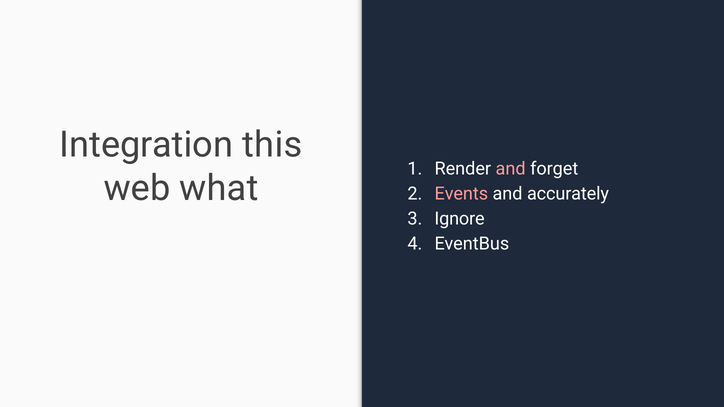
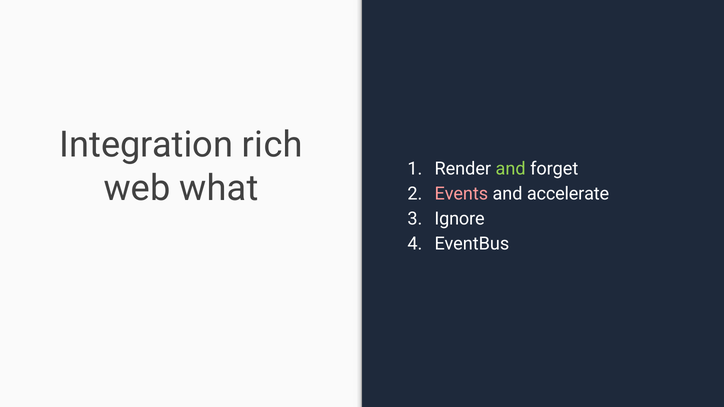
this: this -> rich
and at (511, 169) colour: pink -> light green
accurately: accurately -> accelerate
